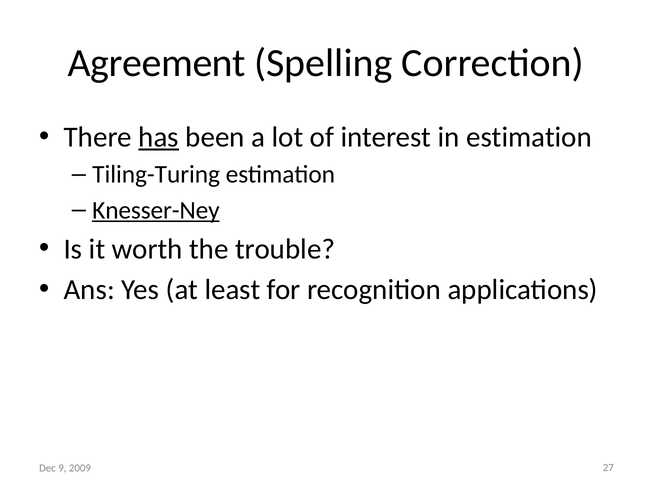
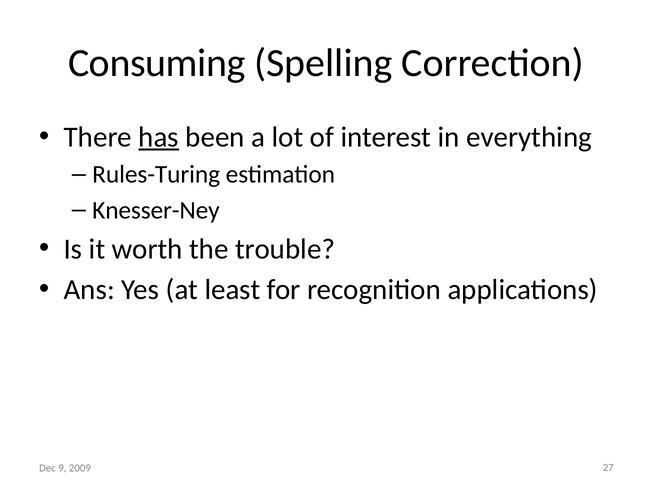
Agreement: Agreement -> Consuming
in estimation: estimation -> everything
Tiling-Turing: Tiling-Turing -> Rules-Turing
Knesser-Ney underline: present -> none
